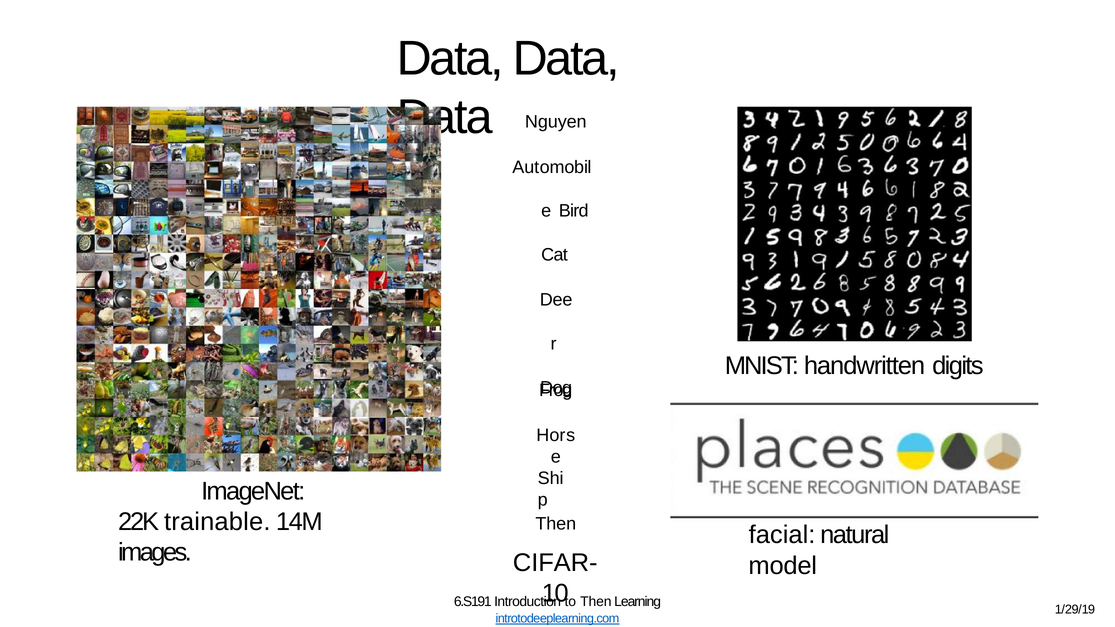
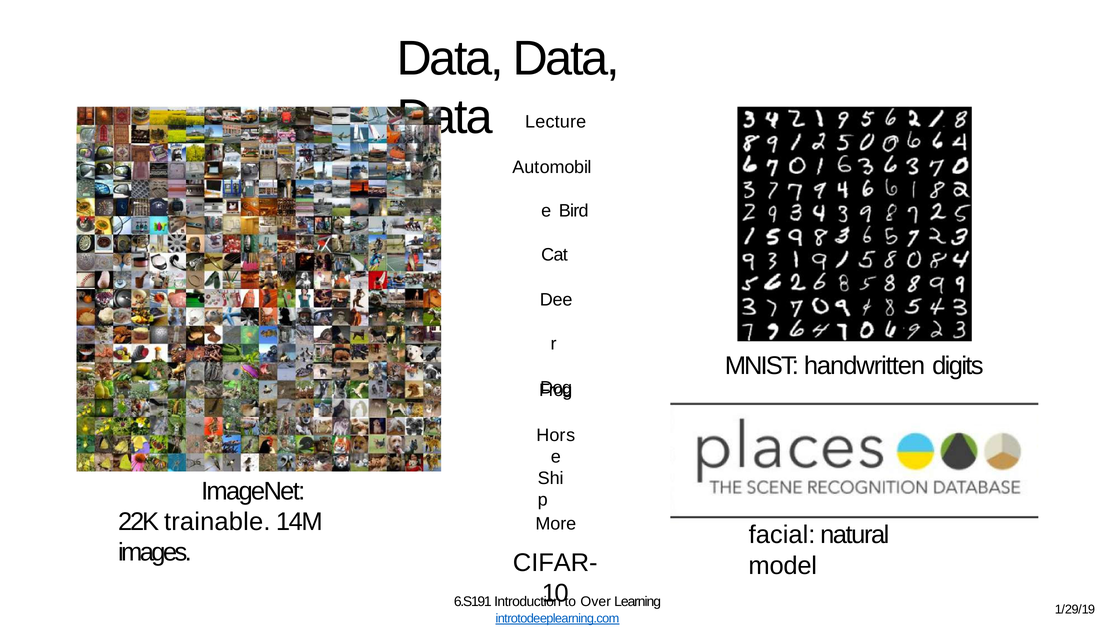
Nguyen: Nguyen -> Lecture
Then at (556, 524): Then -> More
to Then: Then -> Over
